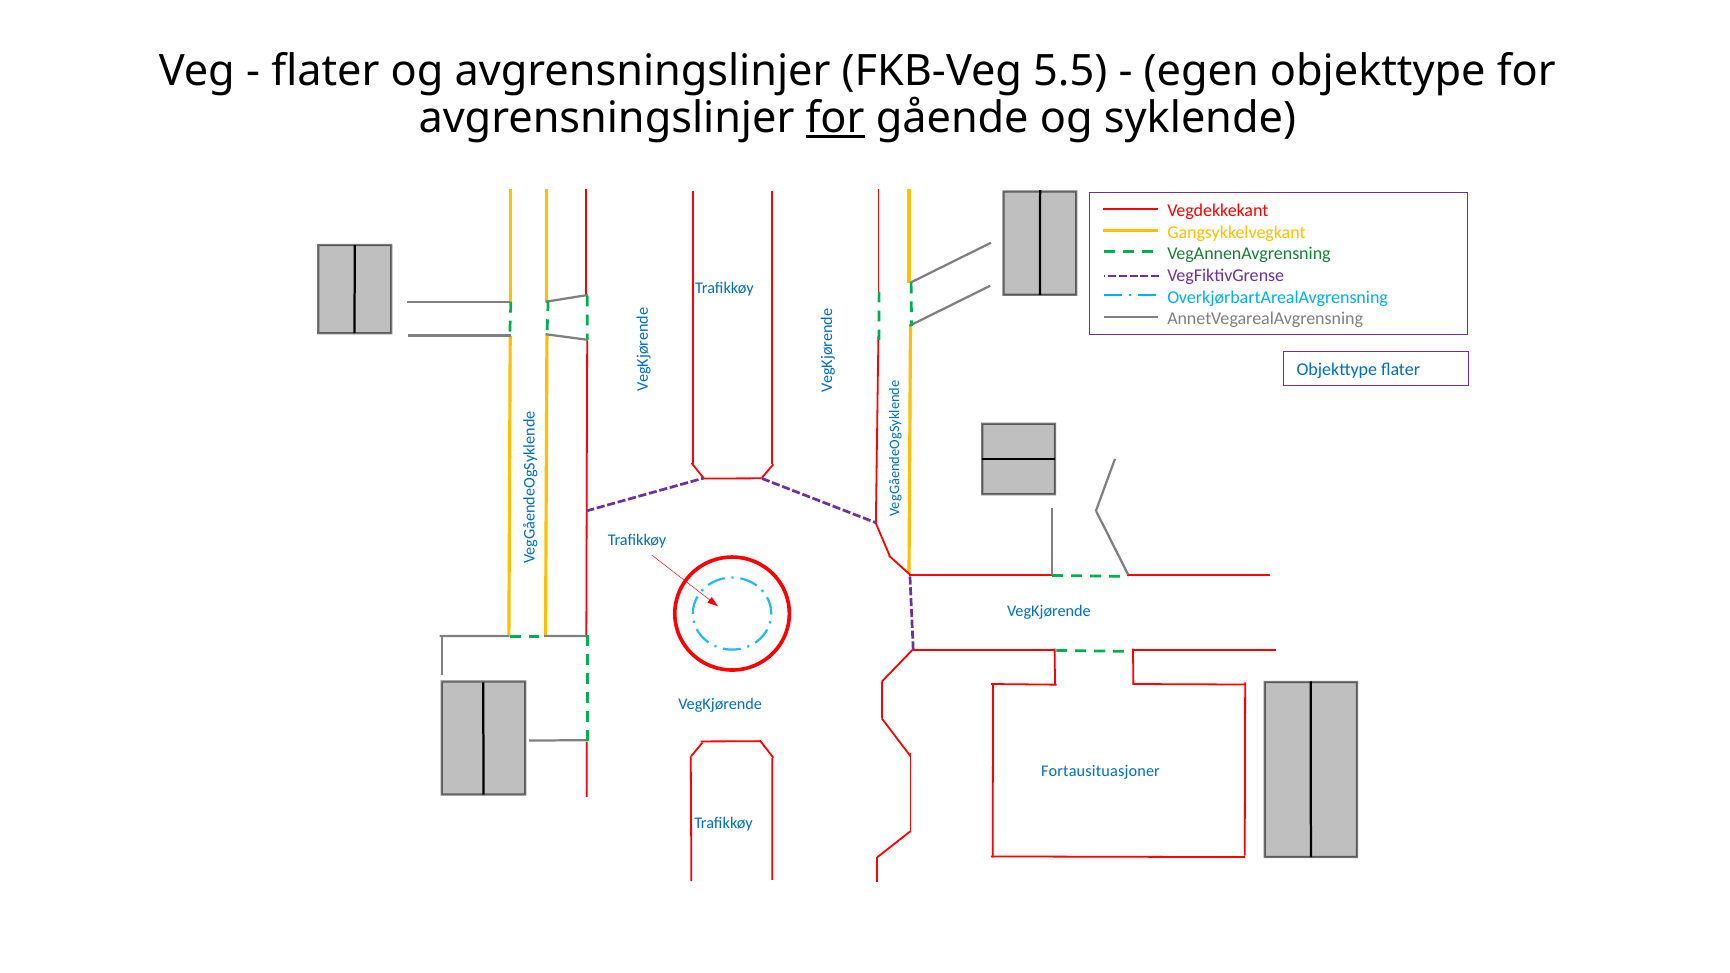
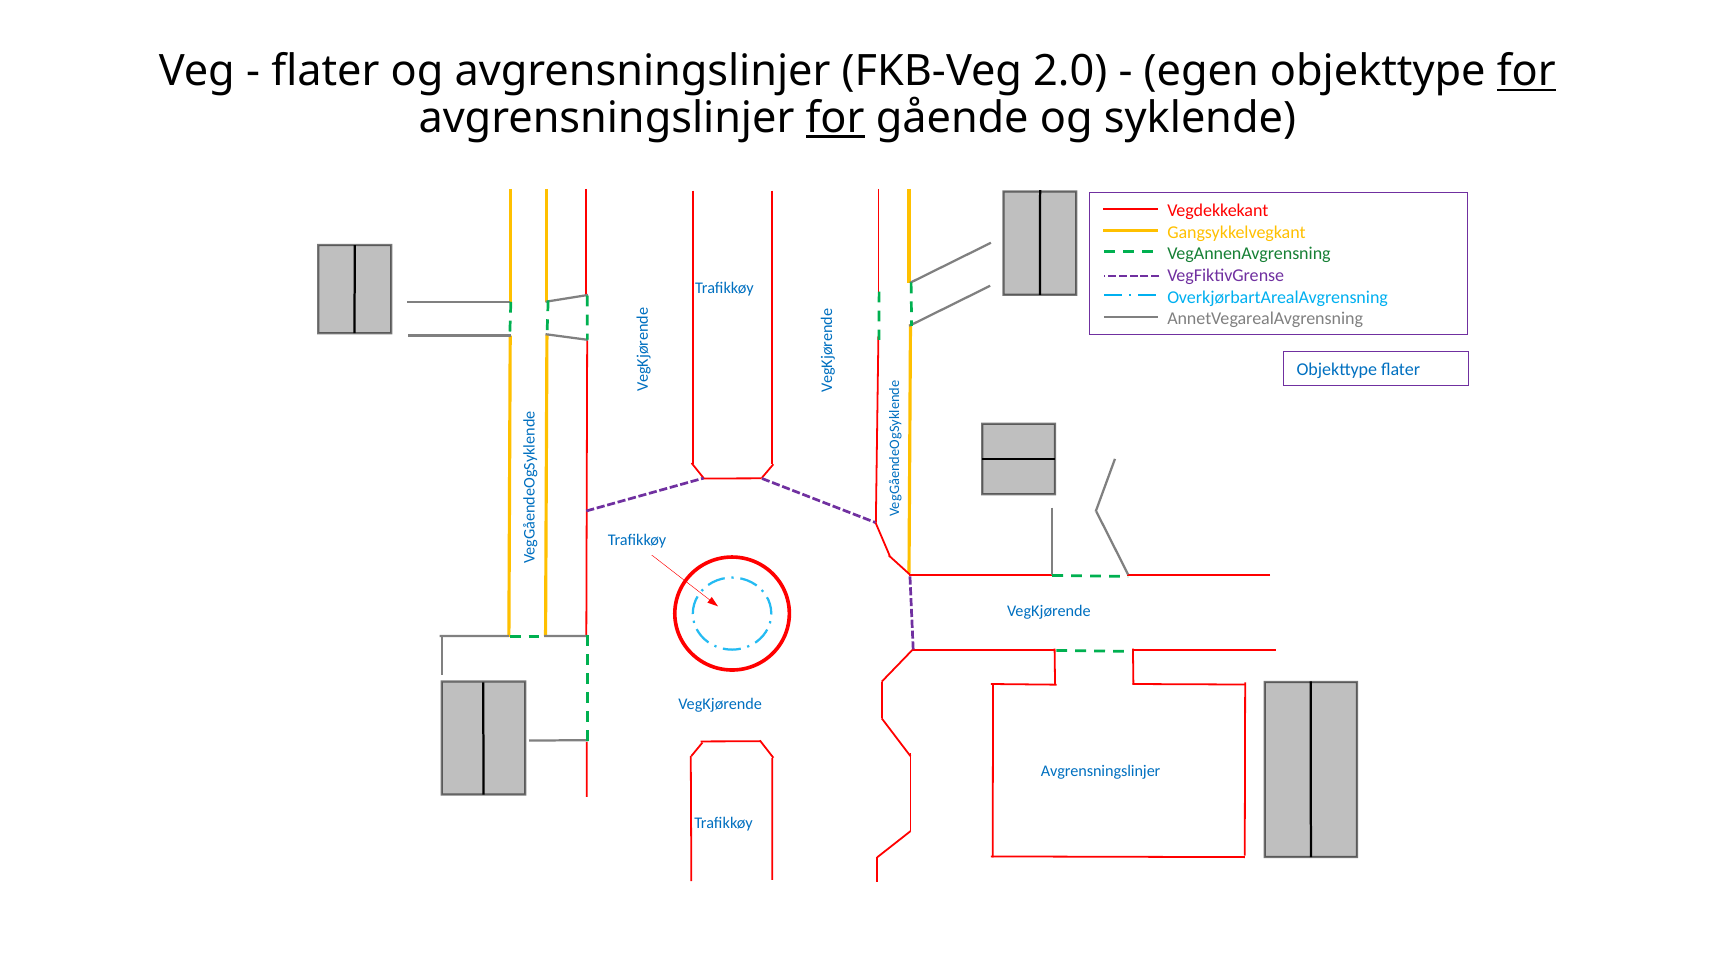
5.5: 5.5 -> 2.0
for at (1526, 71) underline: none -> present
Fortausituasjoner at (1100, 771): Fortausituasjoner -> Avgrensningslinjer
